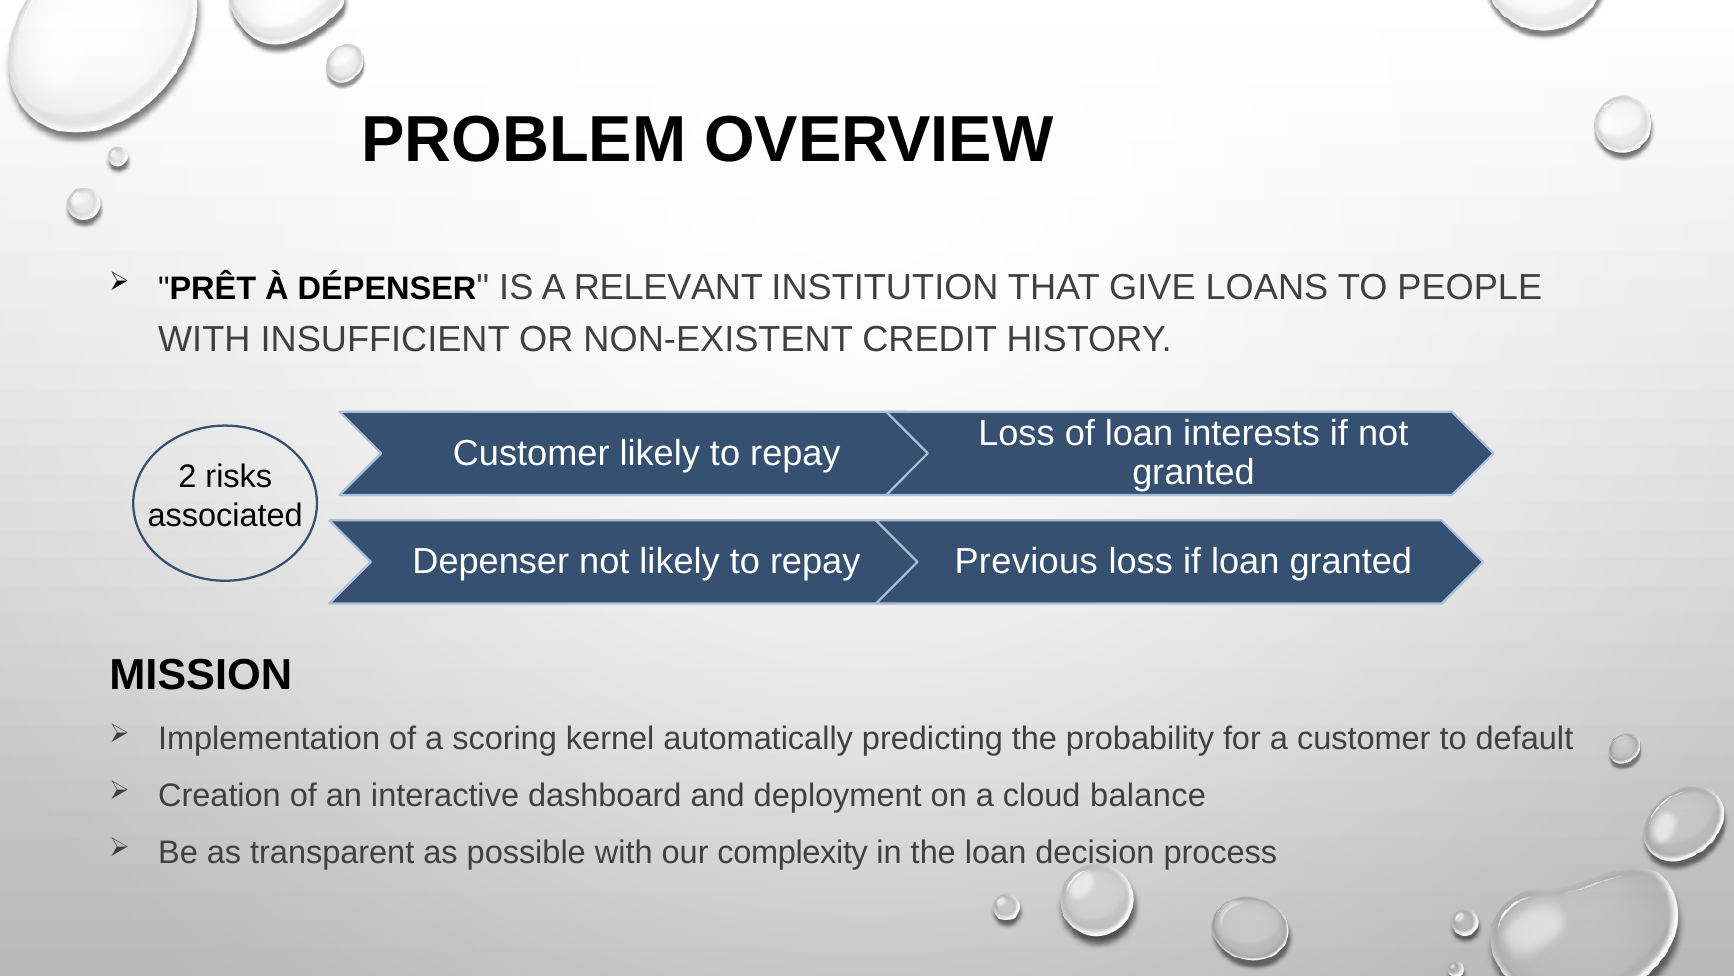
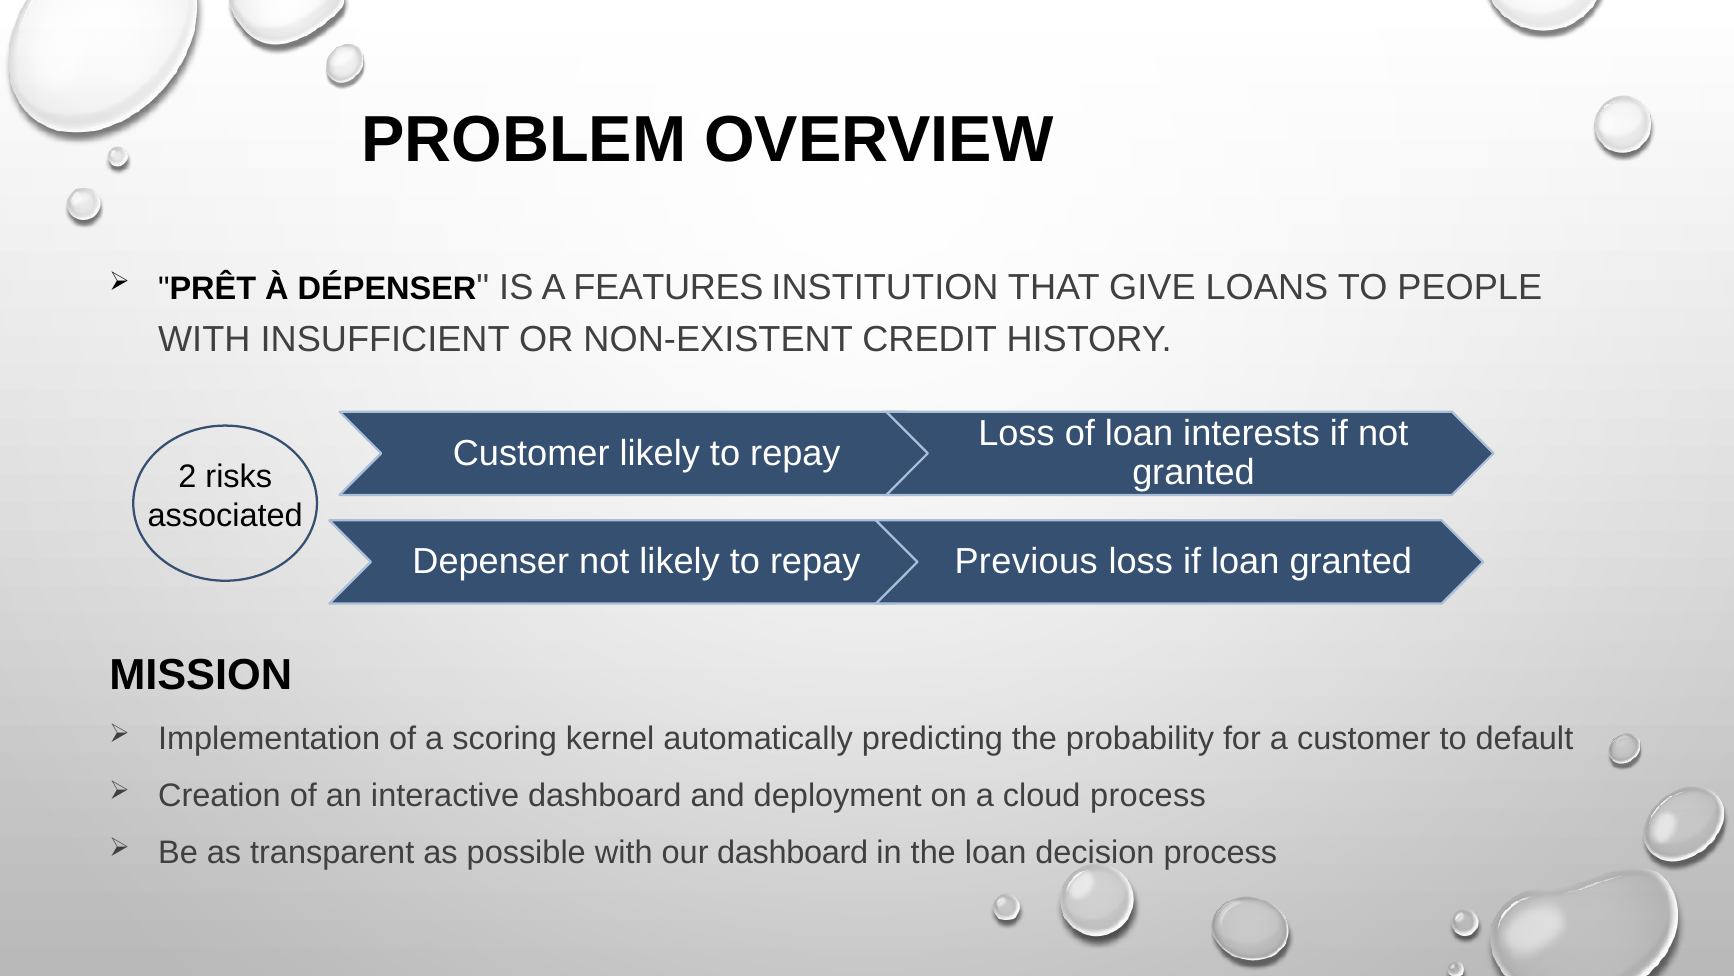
RELEVANT: RELEVANT -> FEATURES
cloud balance: balance -> process
our complexity: complexity -> dashboard
